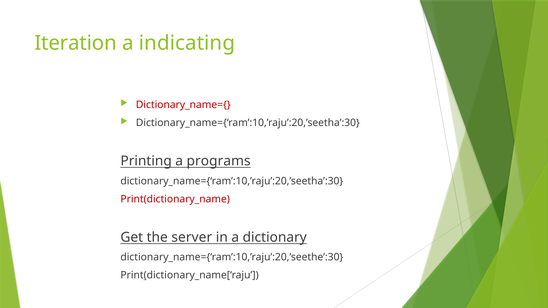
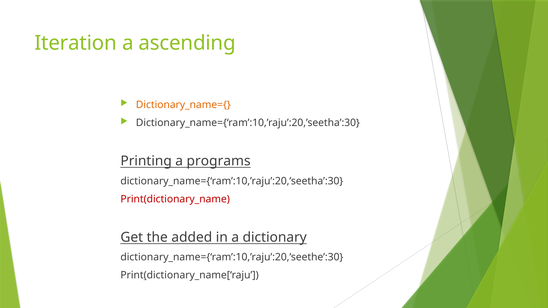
indicating: indicating -> ascending
Dictionary_name={ colour: red -> orange
server: server -> added
